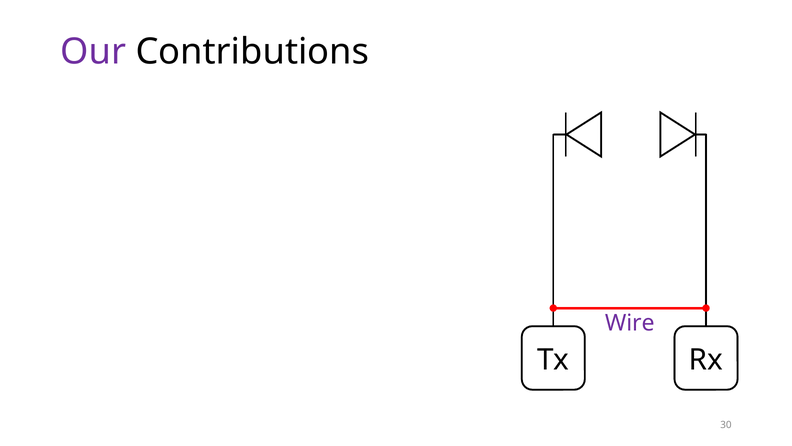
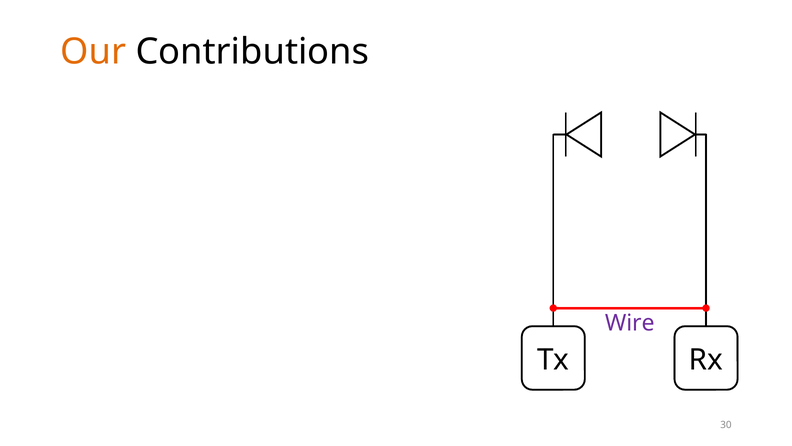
Our colour: purple -> orange
